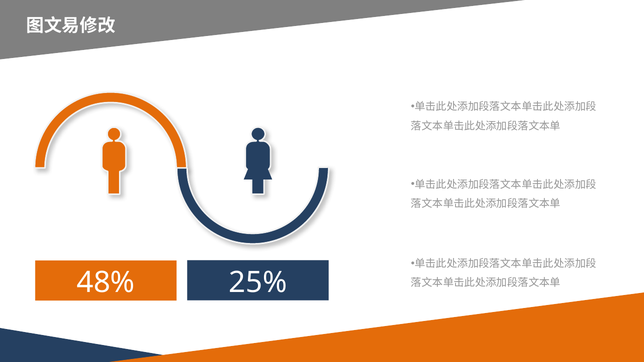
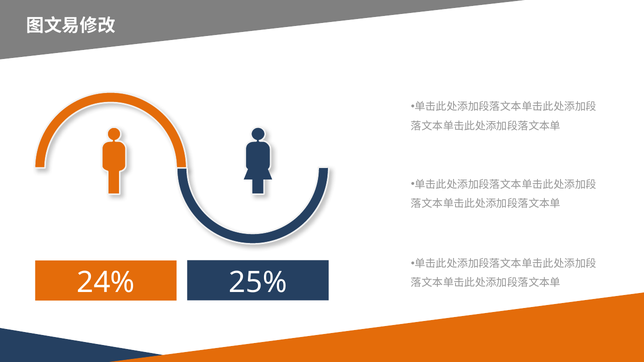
48%: 48% -> 24%
